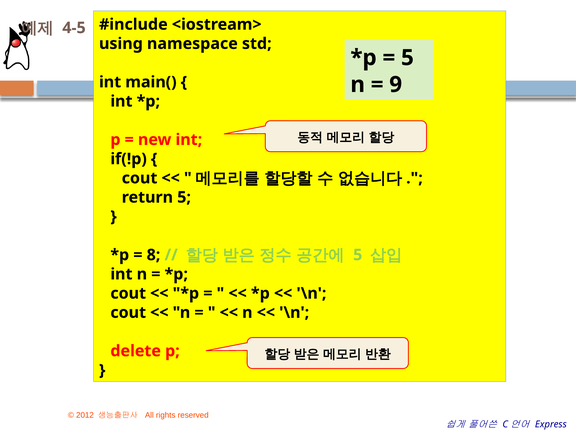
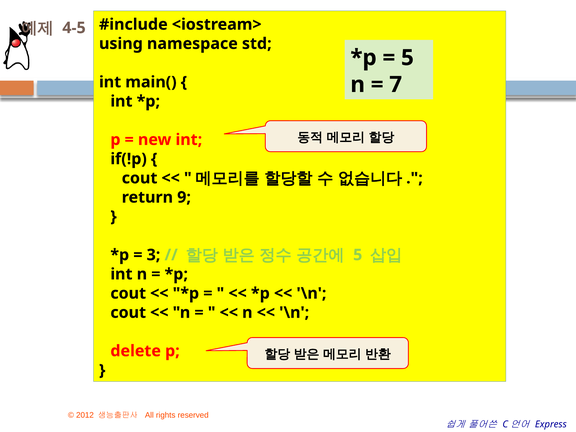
9: 9 -> 7
return 5: 5 -> 9
8: 8 -> 3
